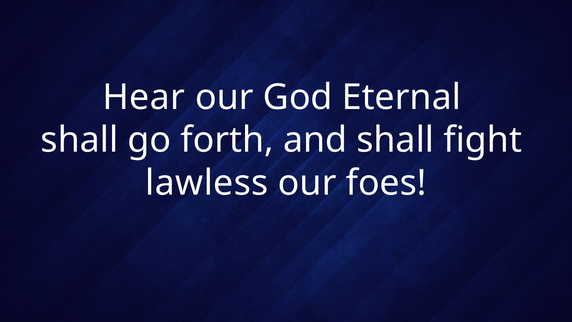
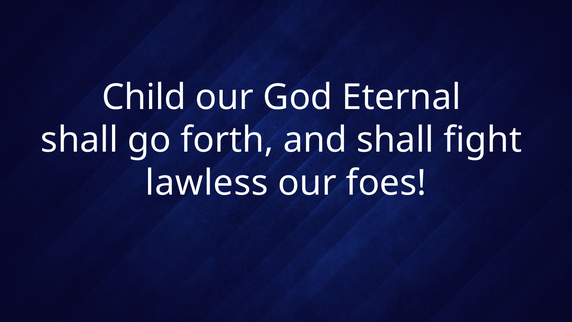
Hear: Hear -> Child
